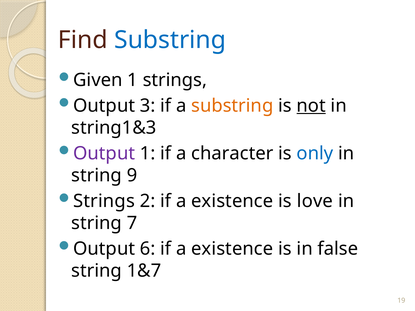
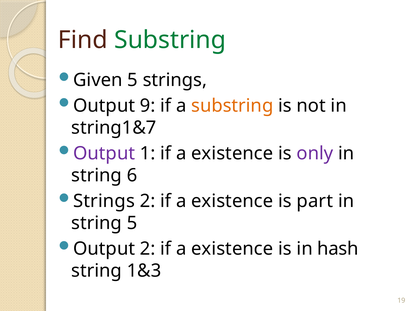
Substring at (170, 40) colour: blue -> green
Given 1: 1 -> 5
3: 3 -> 9
not underline: present -> none
string1&3: string1&3 -> string1&7
1 if a character: character -> existence
only colour: blue -> purple
9: 9 -> 6
love: love -> part
string 7: 7 -> 5
Output 6: 6 -> 2
false: false -> hash
1&7: 1&7 -> 1&3
